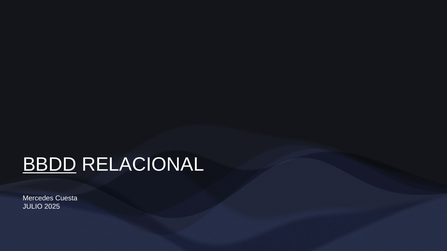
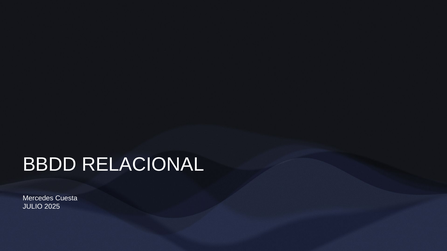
BBDD underline: present -> none
